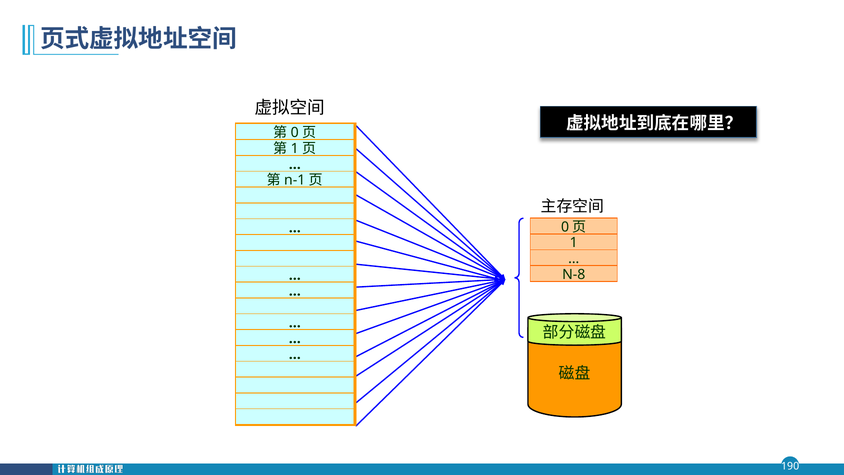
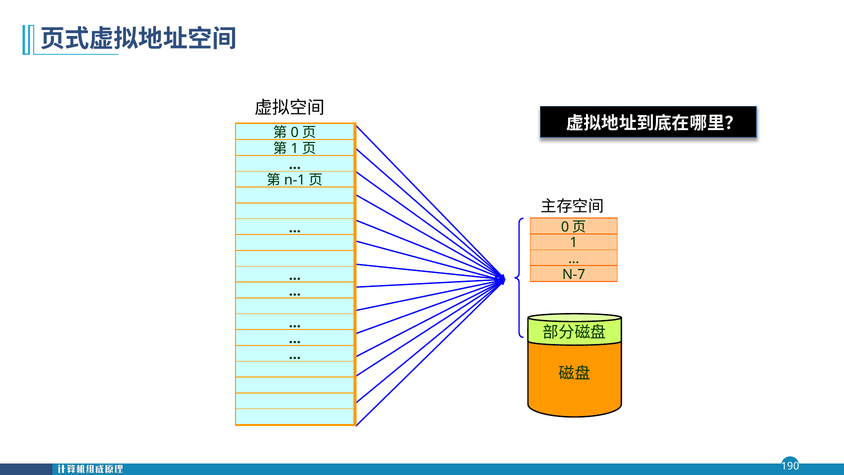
N-8: N-8 -> N-7
